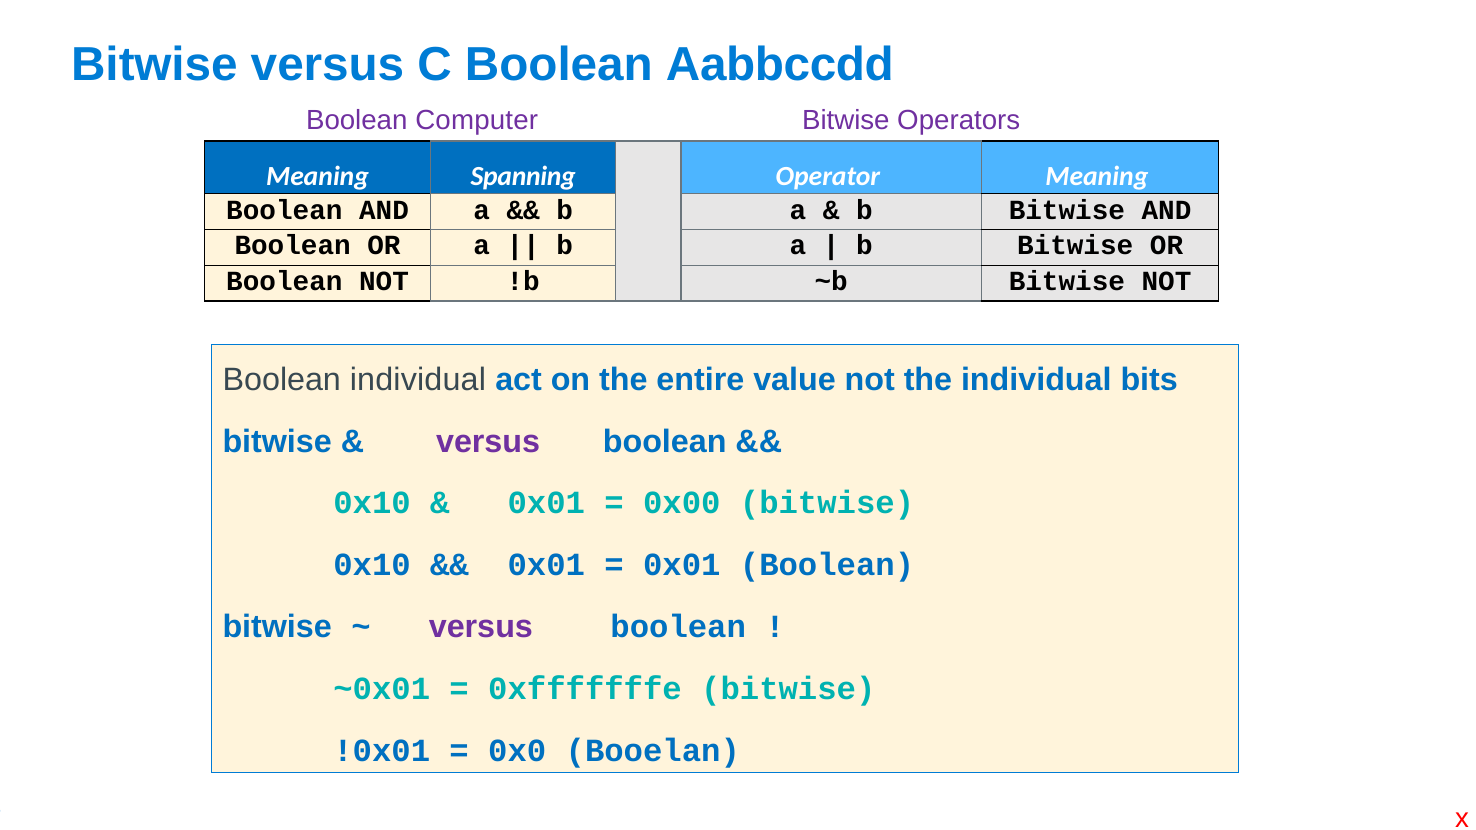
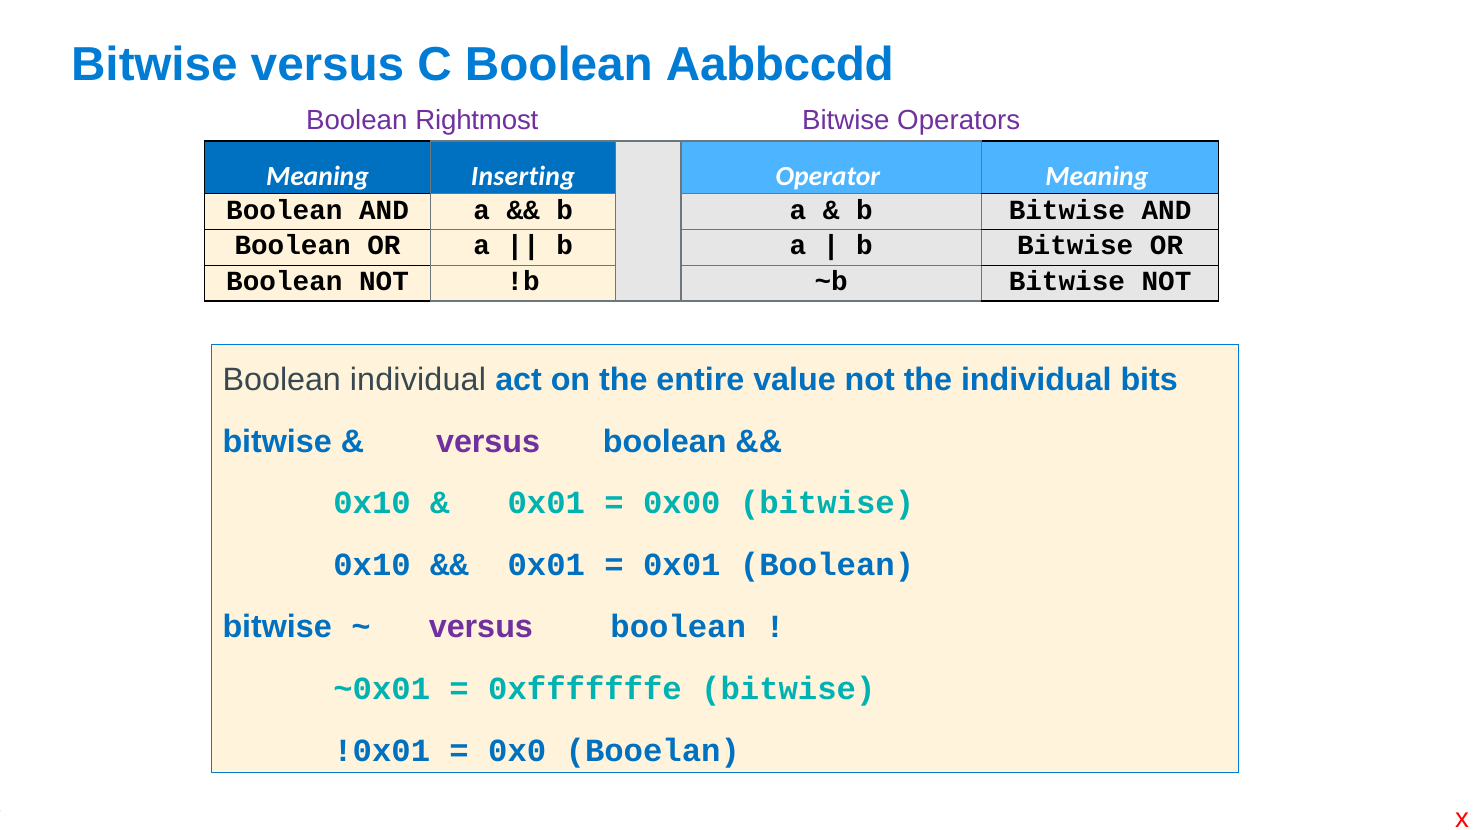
Computer: Computer -> Rightmost
Spanning: Spanning -> Inserting
